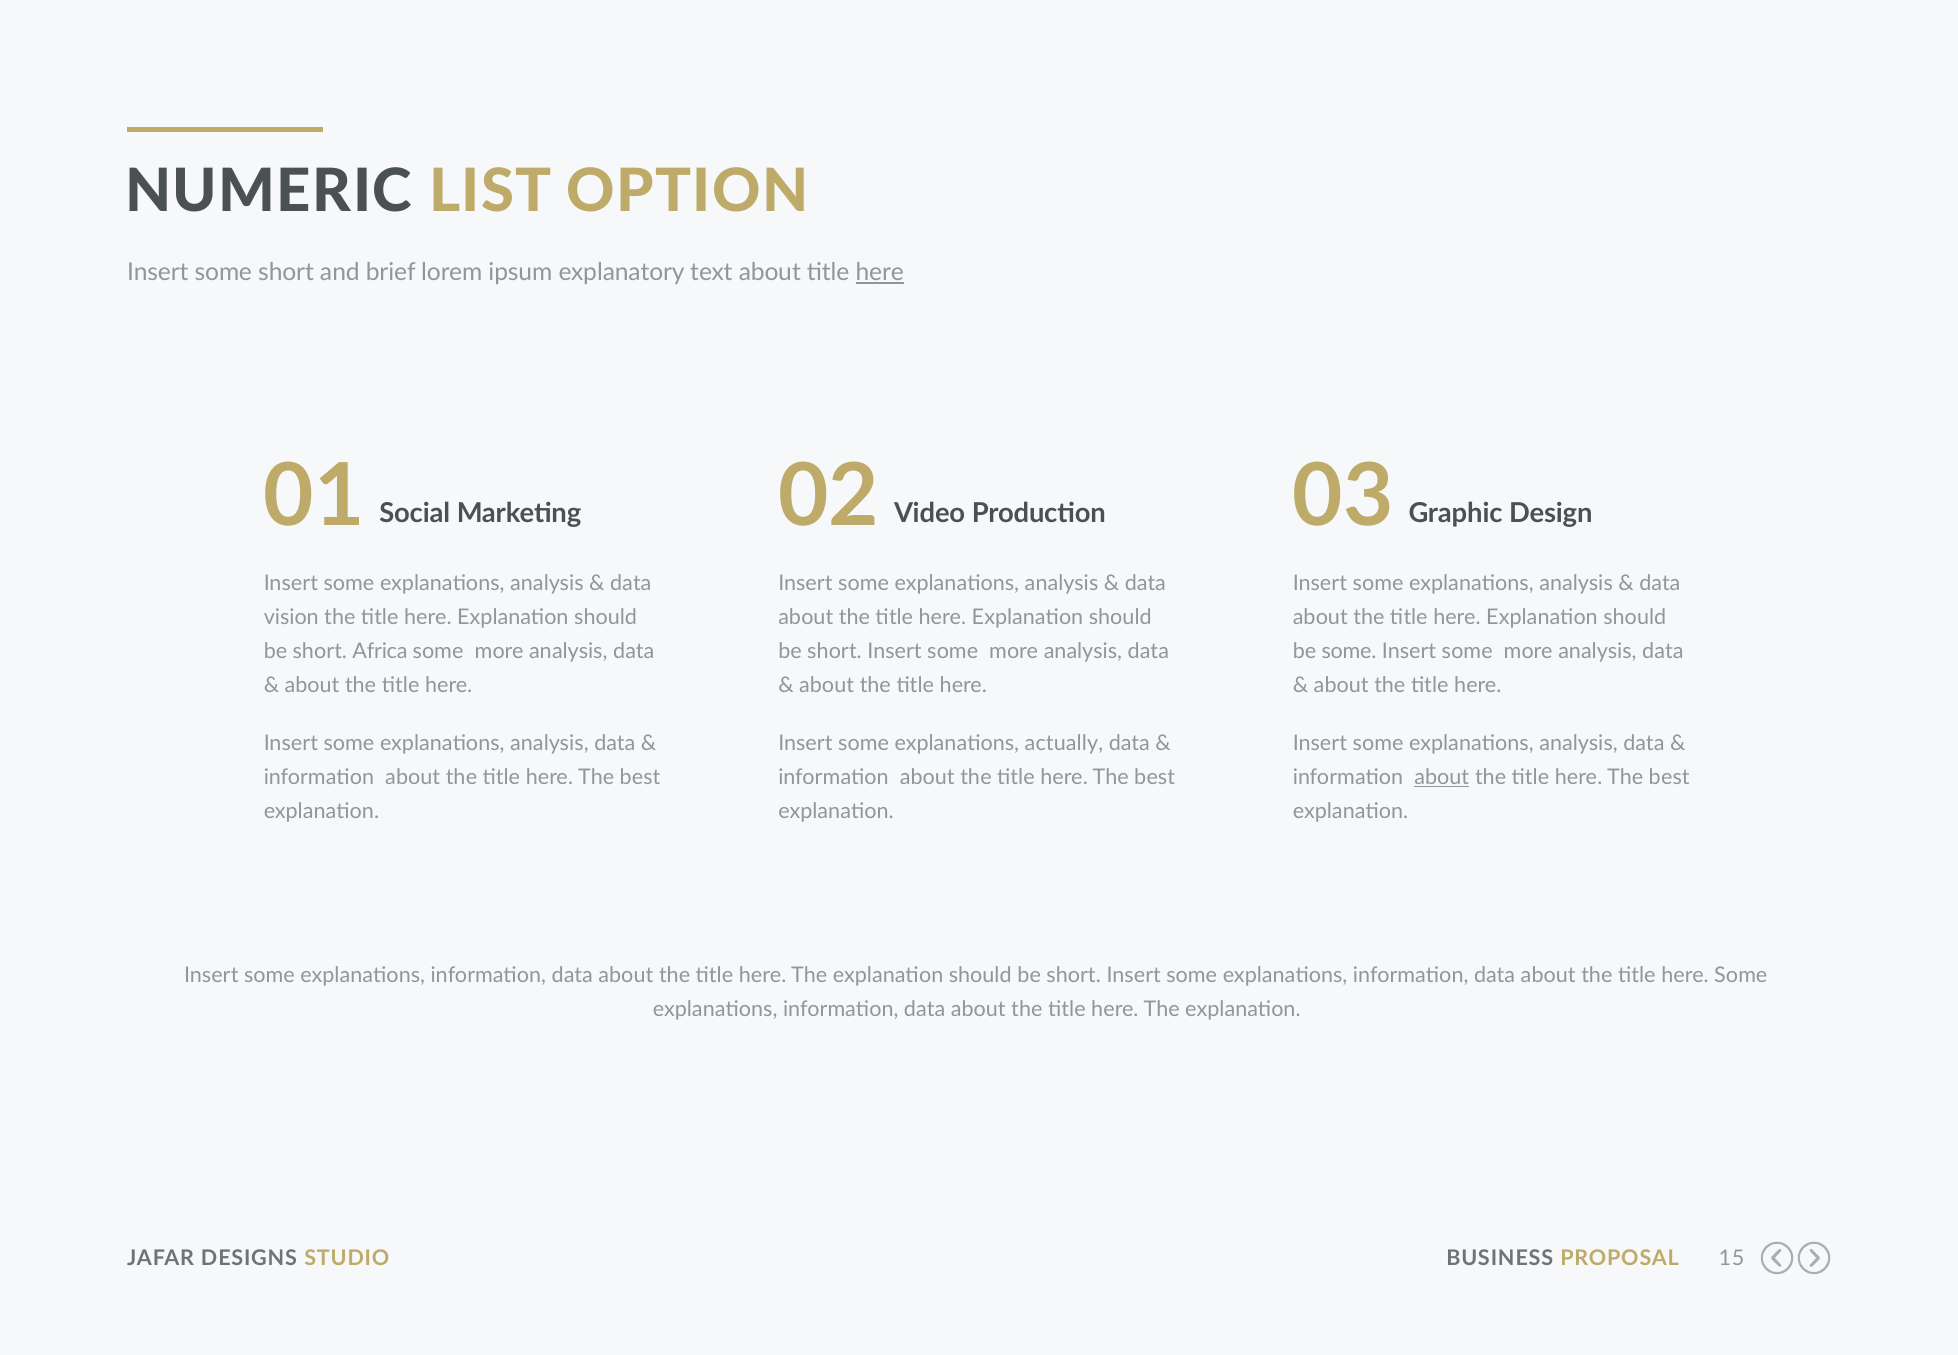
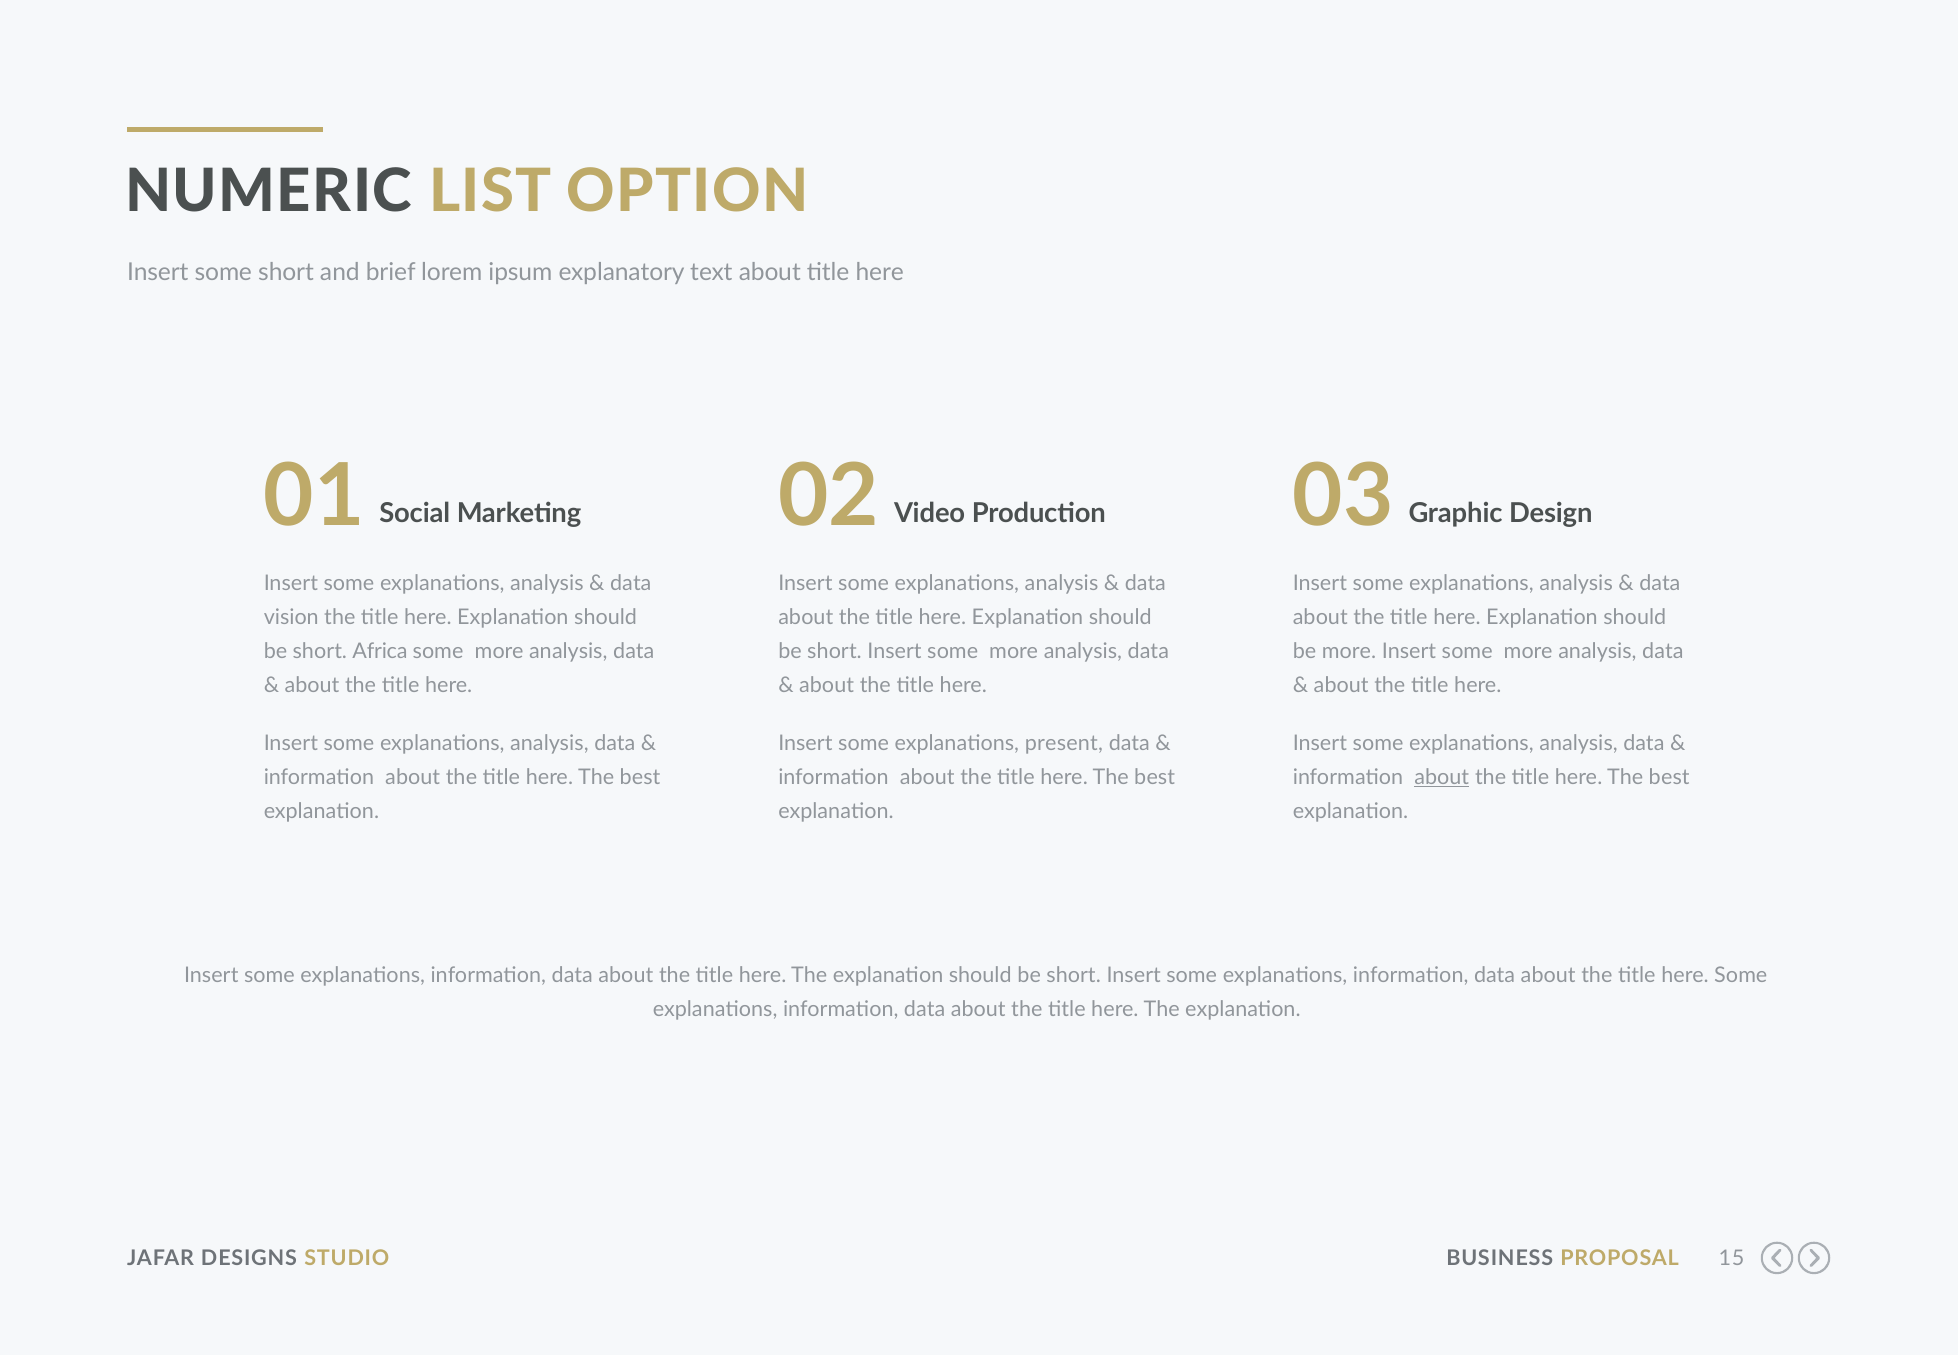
here at (880, 272) underline: present -> none
be some: some -> more
actually: actually -> present
